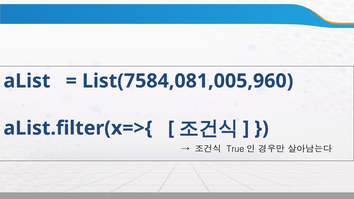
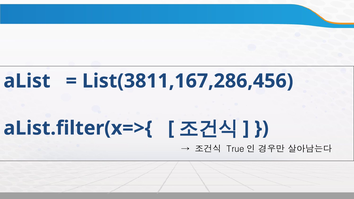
List(7584,081,005,960: List(7584,081,005,960 -> List(3811,167,286,456
